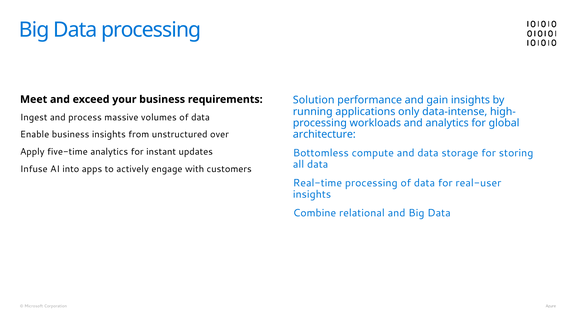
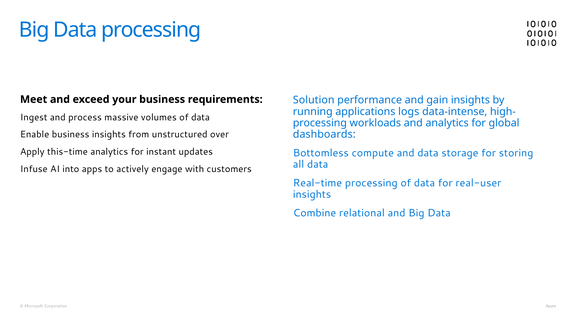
only: only -> logs
architecture: architecture -> dashboards
five-time: five-time -> this-time
